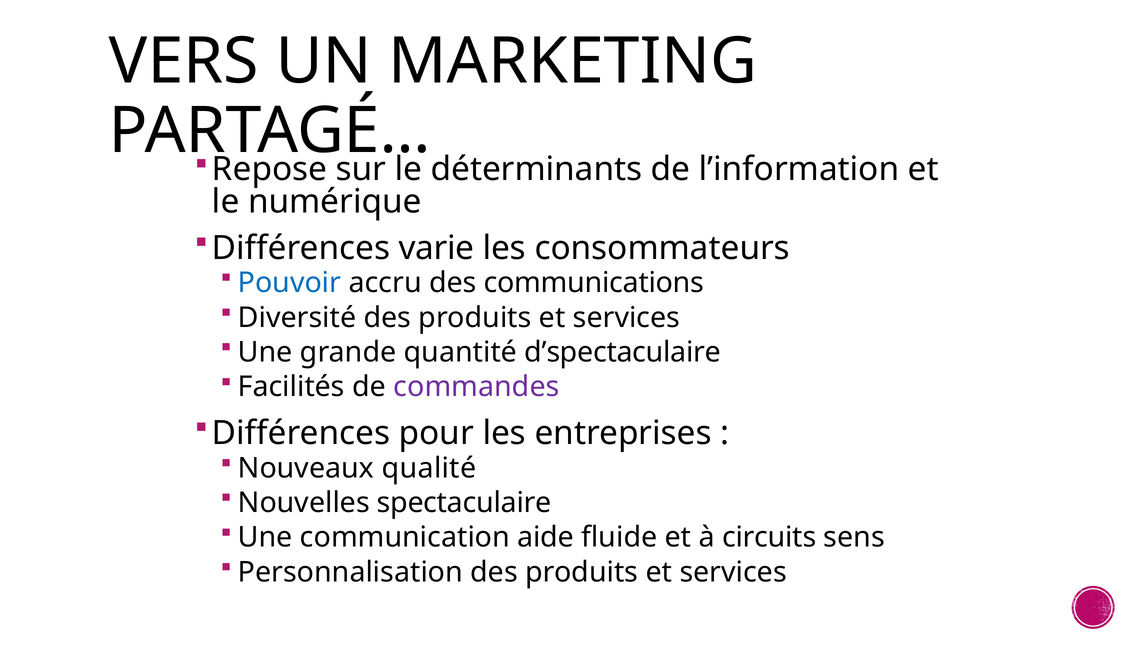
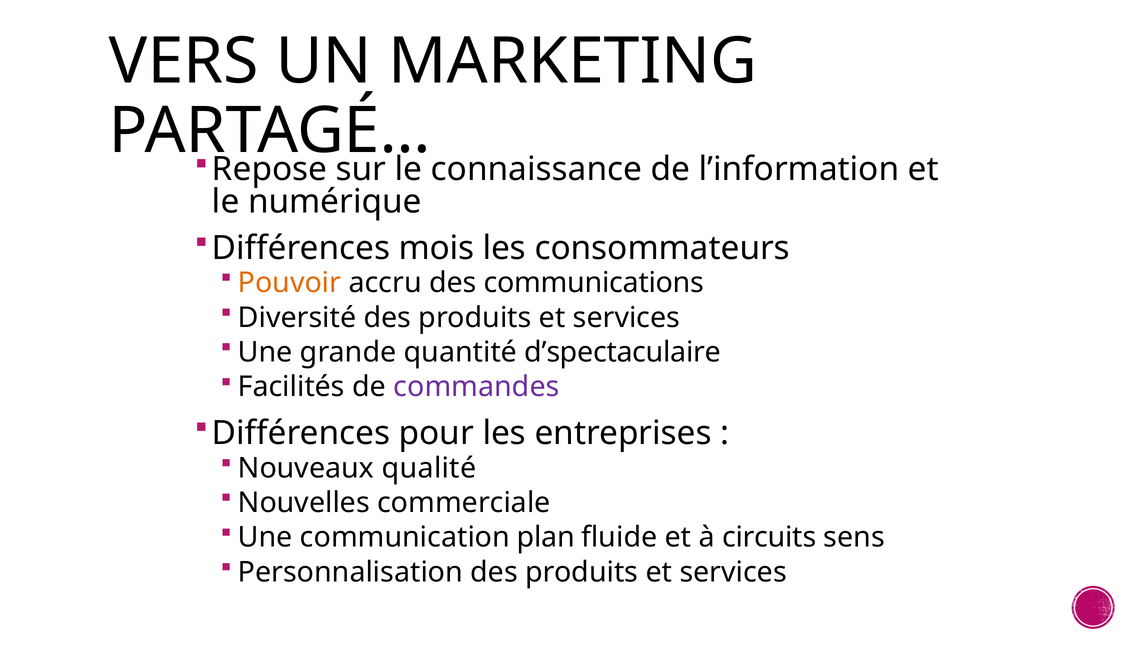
déterminants: déterminants -> connaissance
varie: varie -> mois
Pouvoir colour: blue -> orange
spectaculaire: spectaculaire -> commerciale
aide: aide -> plan
